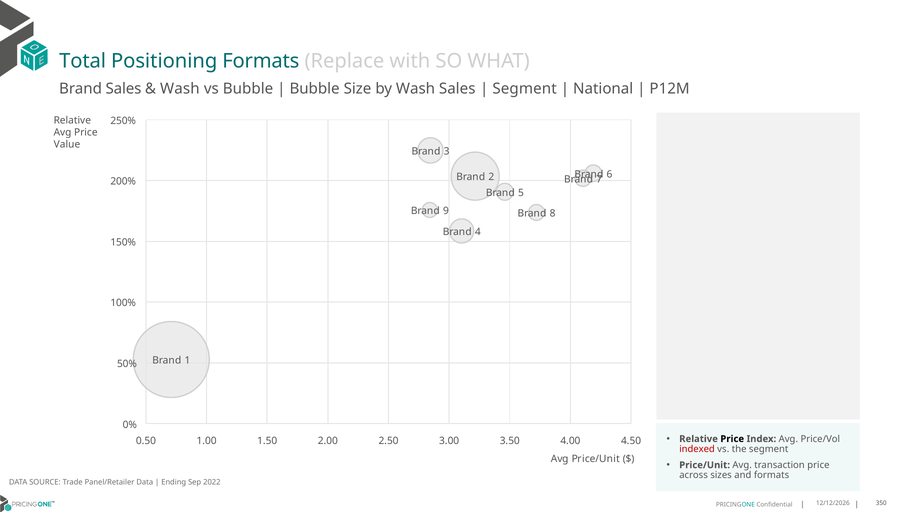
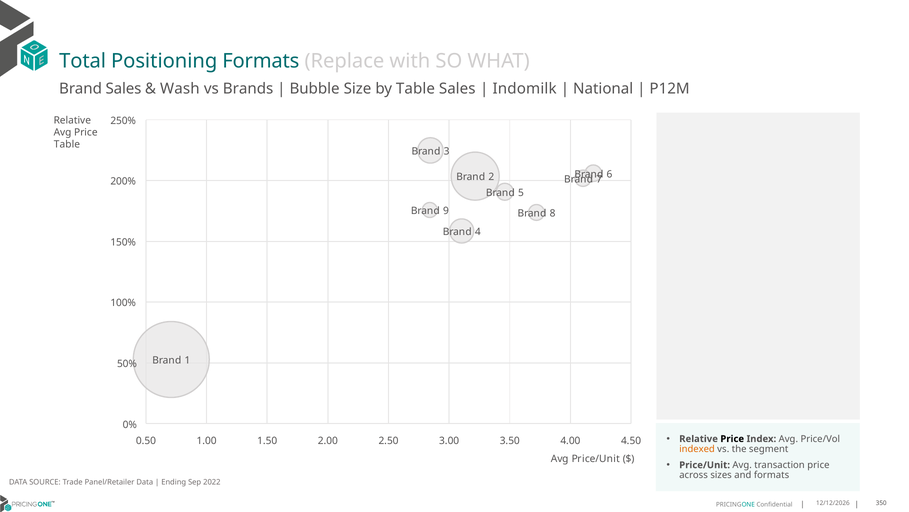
vs Bubble: Bubble -> Brands
by Wash: Wash -> Table
Segment at (525, 89): Segment -> Indomilk
Value at (67, 144): Value -> Table
indexed colour: red -> orange
